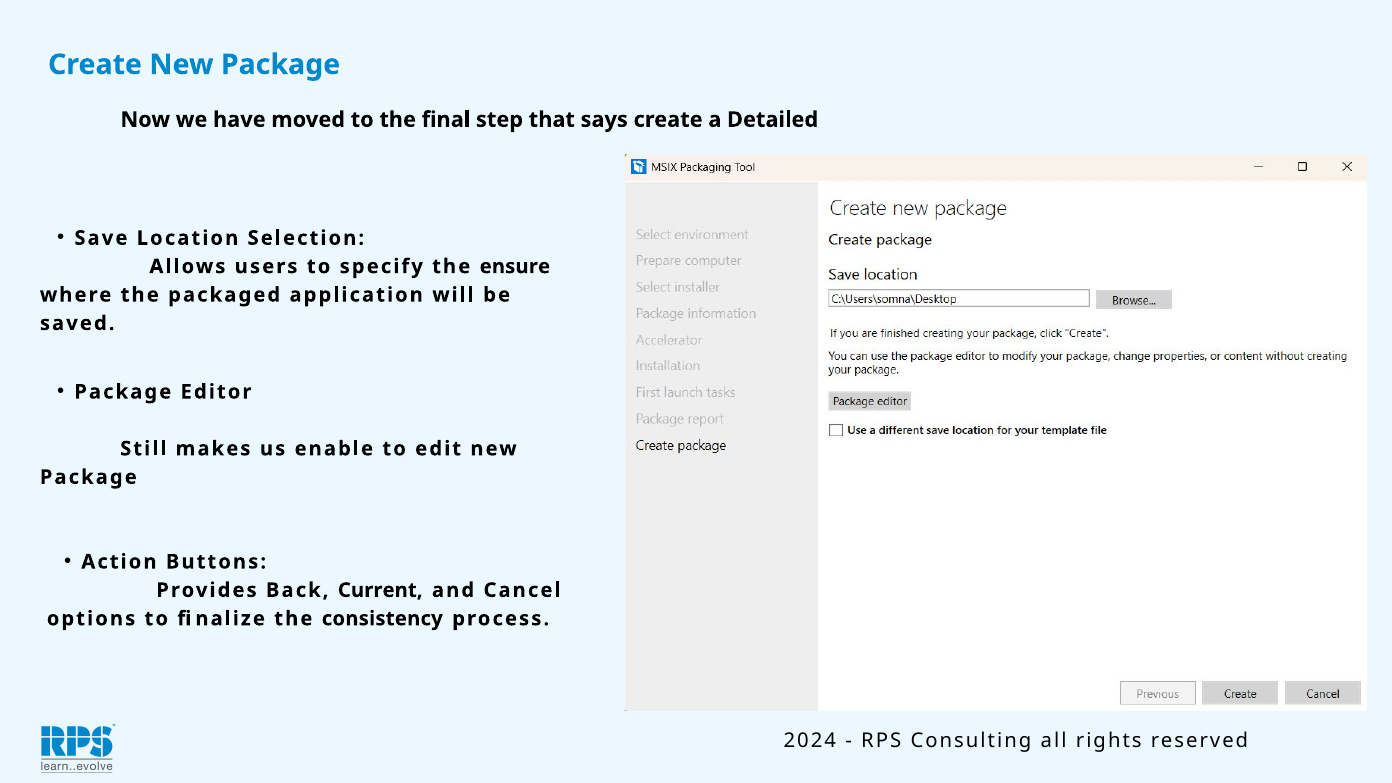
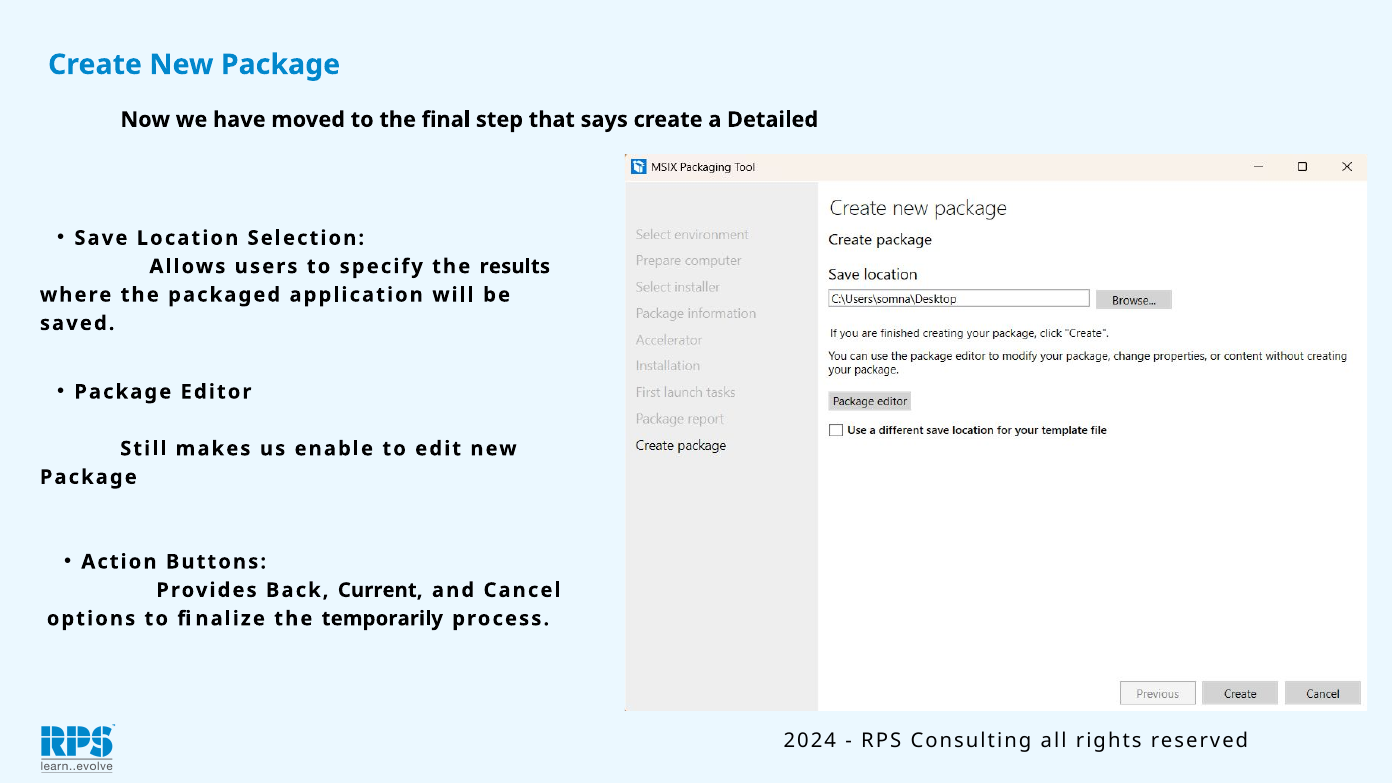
ensure: ensure -> results
consistency: consistency -> temporarily
